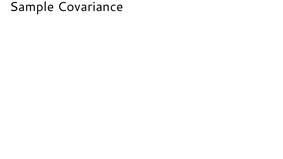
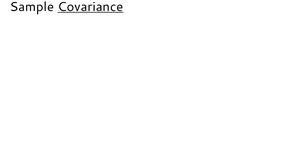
Covariance underline: none -> present
